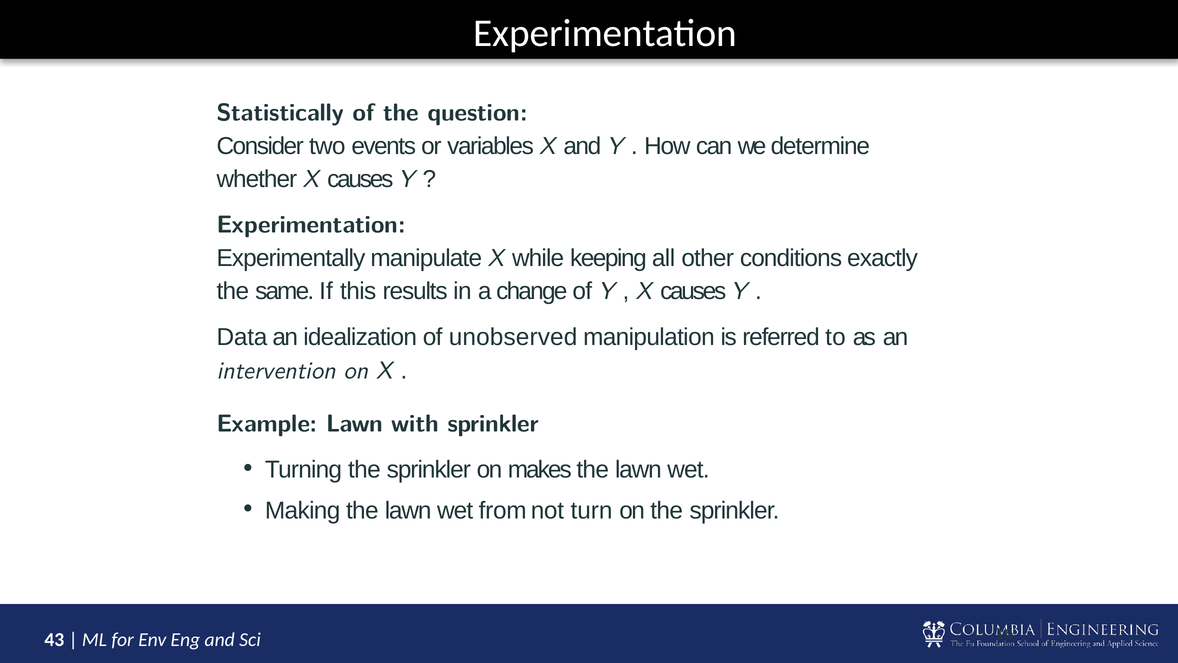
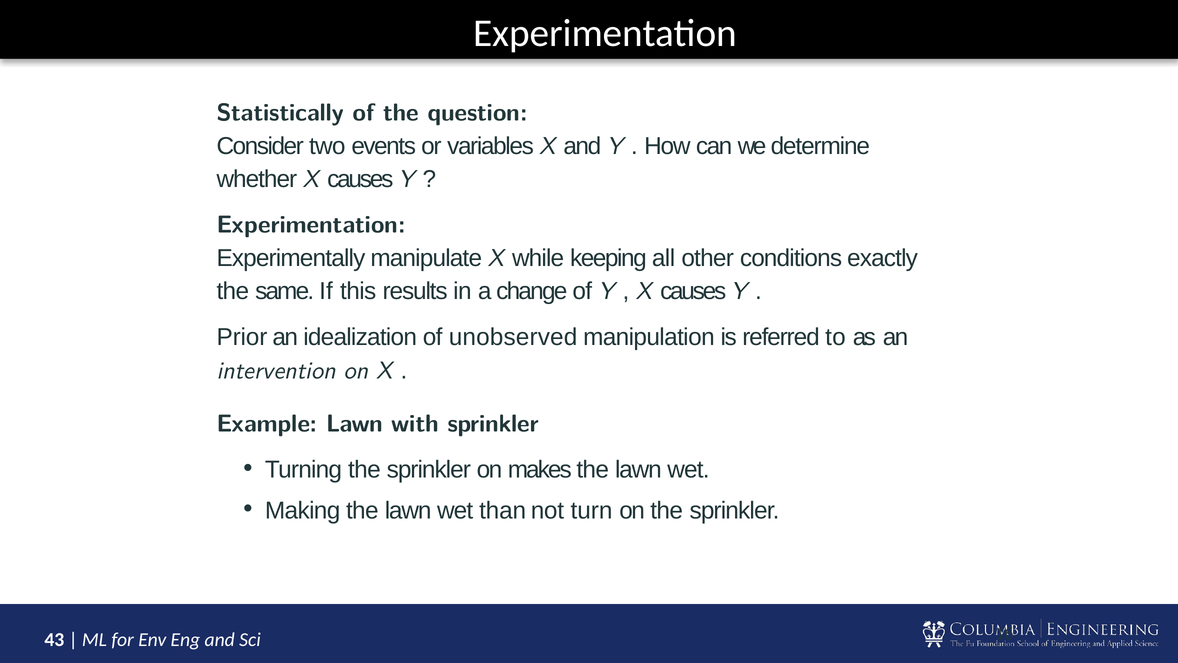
Data: Data -> Prior
from: from -> than
